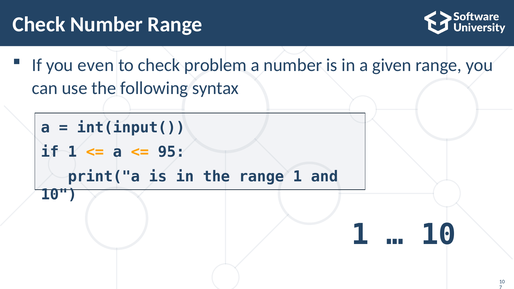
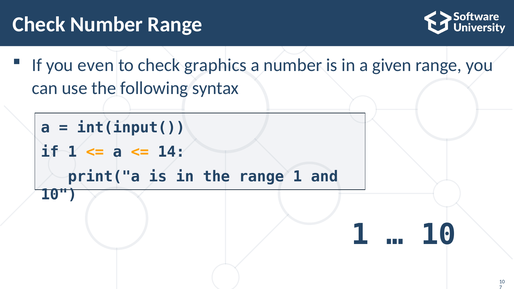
problem: problem -> graphics
95: 95 -> 14
